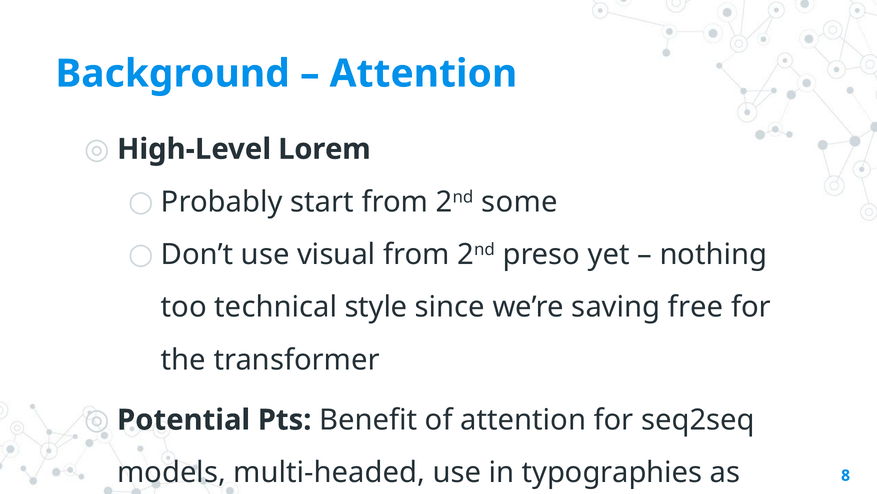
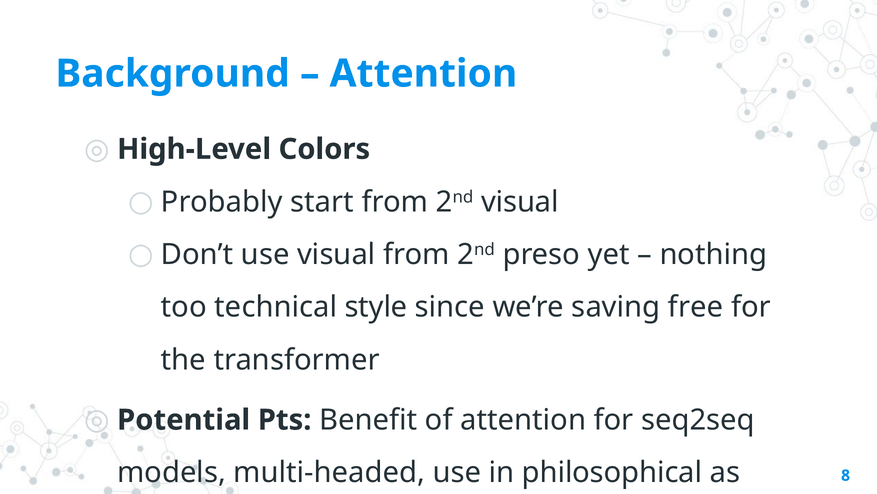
Lorem: Lorem -> Colors
2nd some: some -> visual
typographies: typographies -> philosophical
